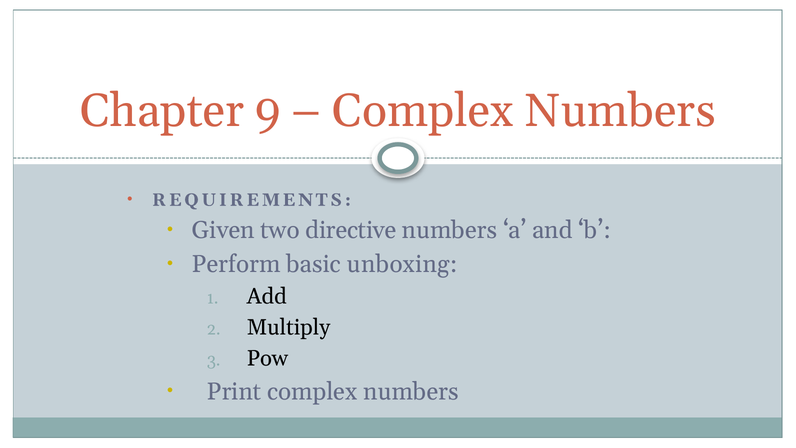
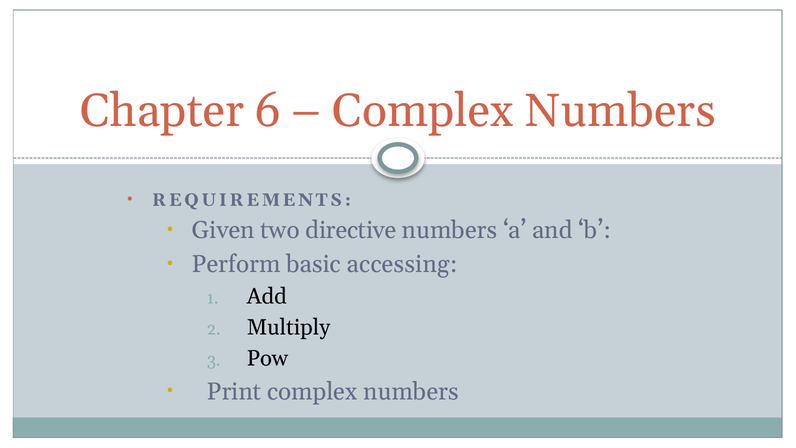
9: 9 -> 6
unboxing: unboxing -> accessing
